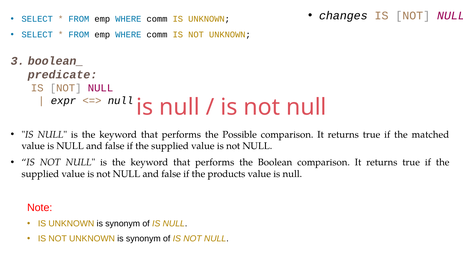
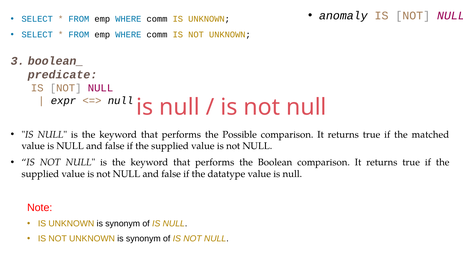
changes: changes -> anomaly
products: products -> datatype
